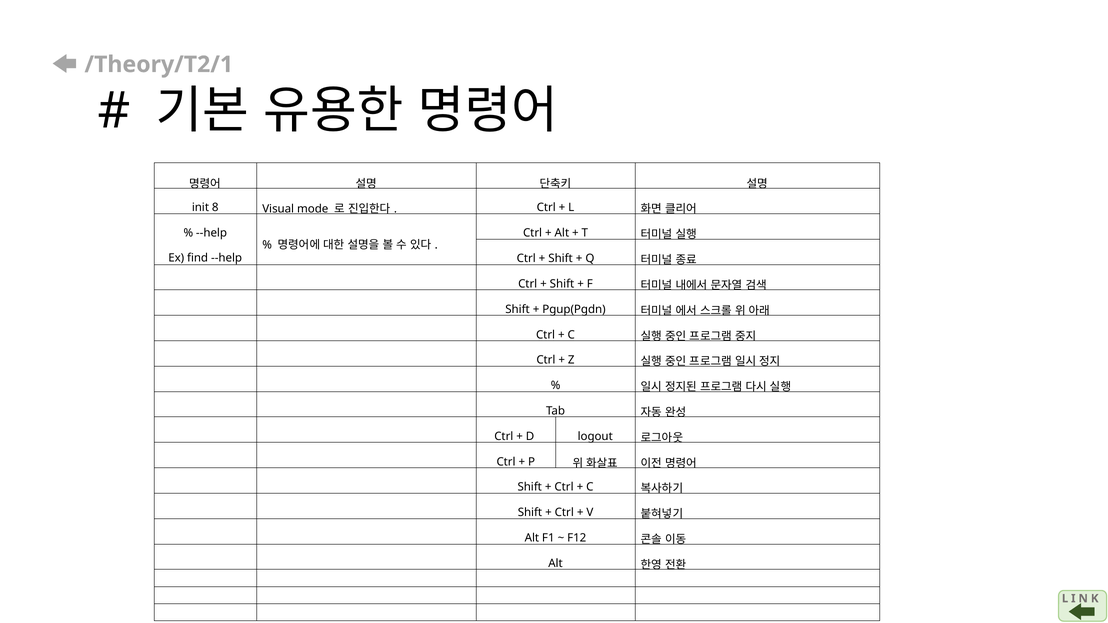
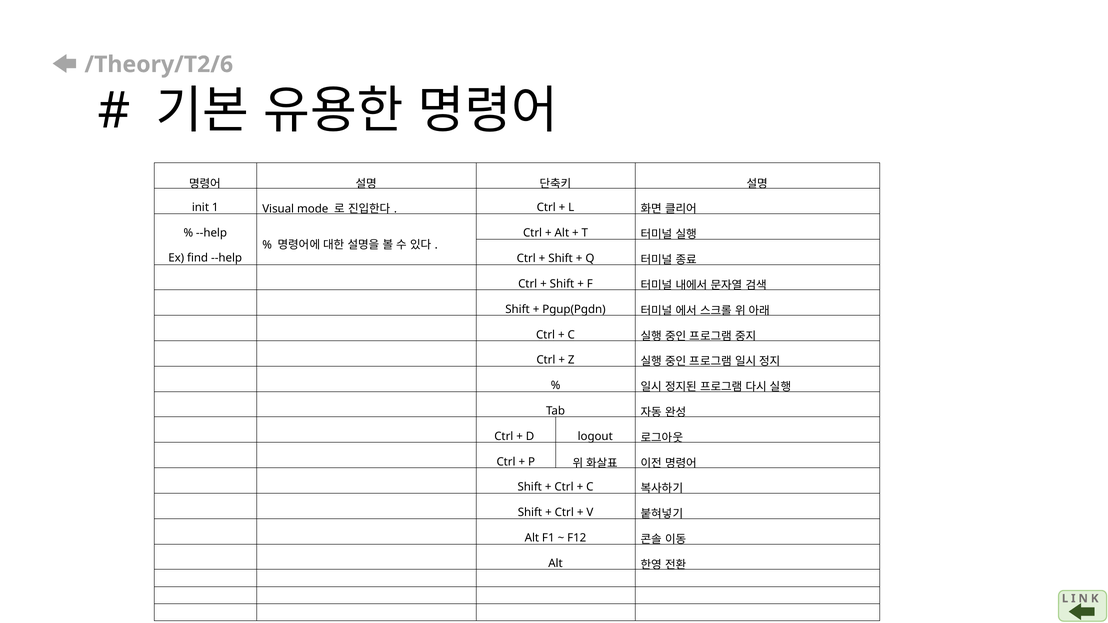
/Theory/T2/1: /Theory/T2/1 -> /Theory/T2/6
8: 8 -> 1
